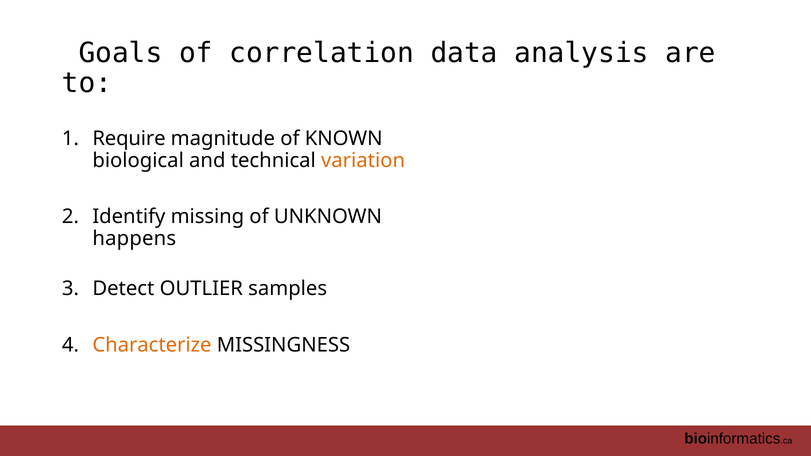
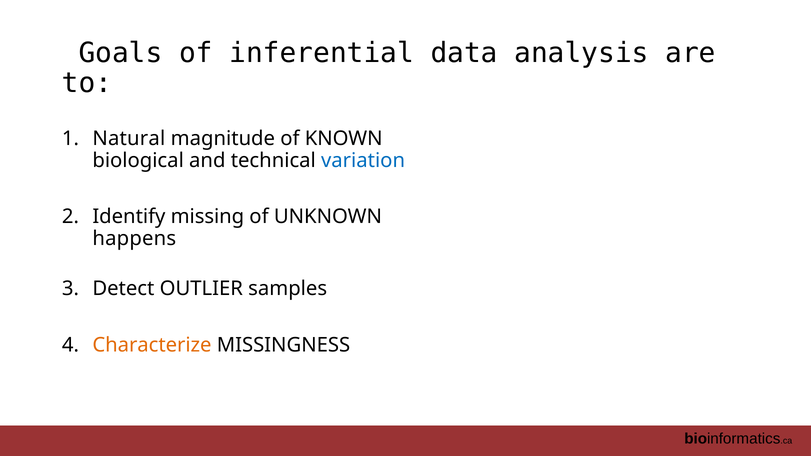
correlation: correlation -> inferential
Require: Require -> Natural
variation colour: orange -> blue
